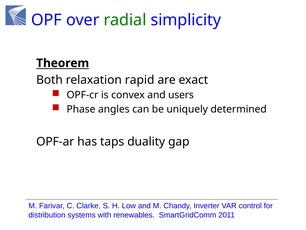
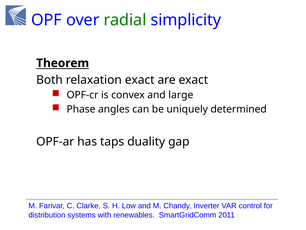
relaxation rapid: rapid -> exact
users: users -> large
